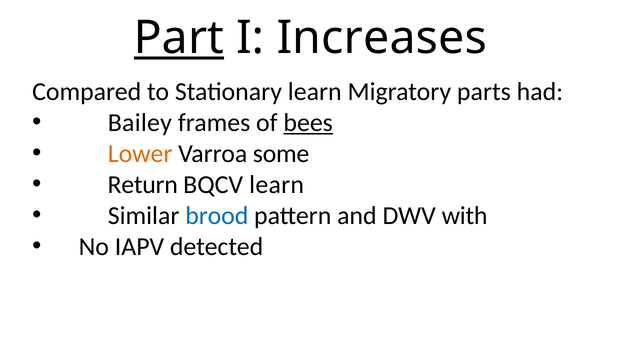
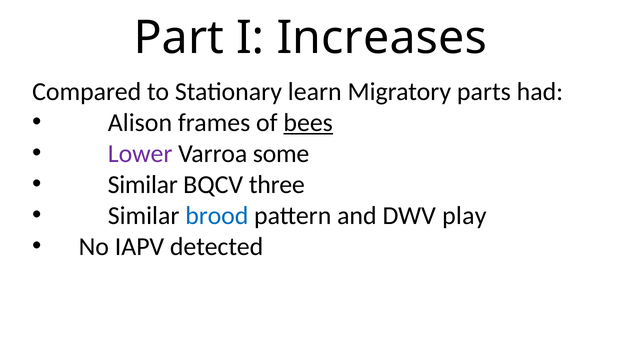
Part underline: present -> none
Bailey: Bailey -> Alison
Lower colour: orange -> purple
Return at (143, 185): Return -> Similar
BQCV learn: learn -> three
with: with -> play
